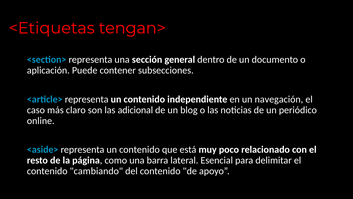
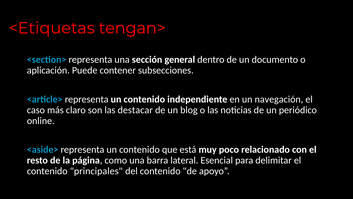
adicional: adicional -> destacar
cambiando: cambiando -> principales
